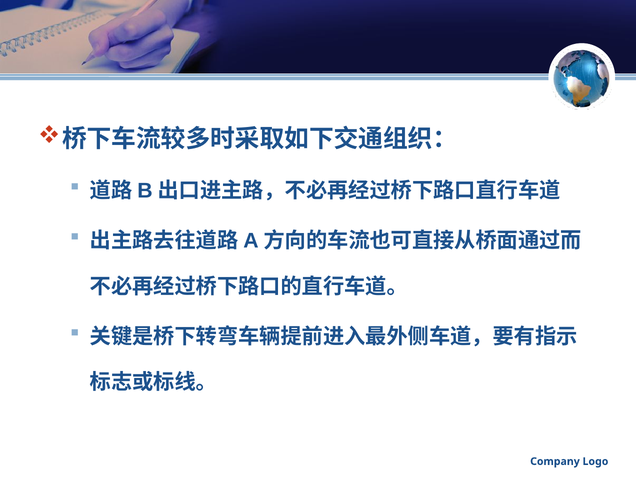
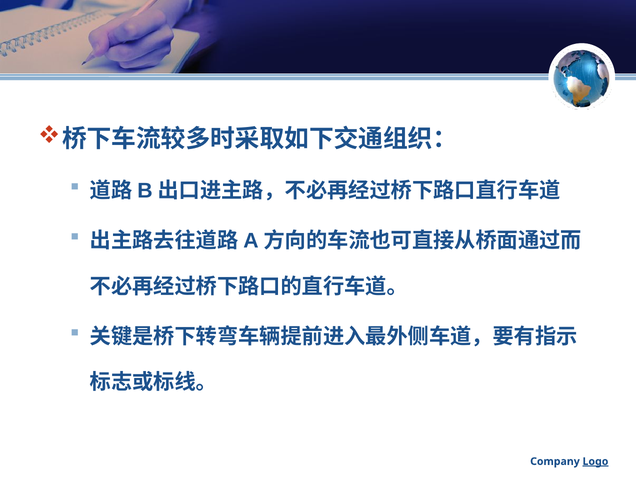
Logo underline: none -> present
